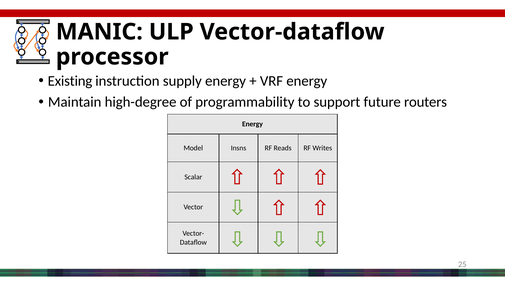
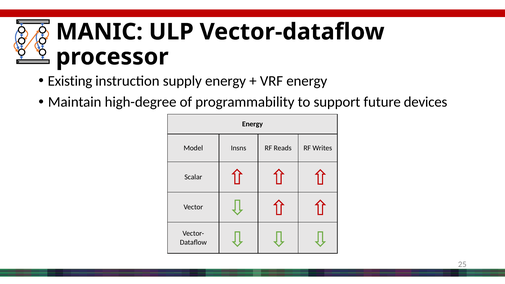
routers: routers -> devices
